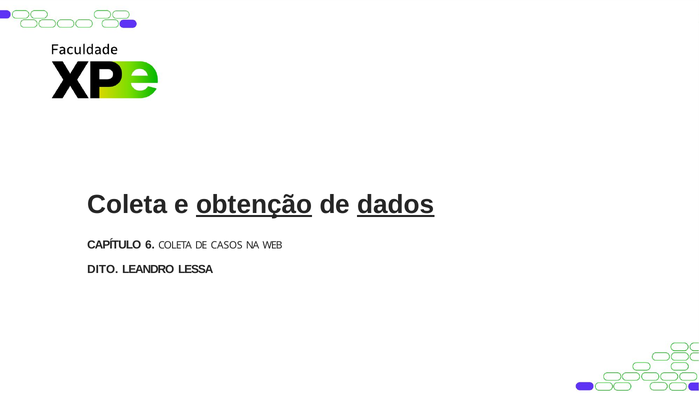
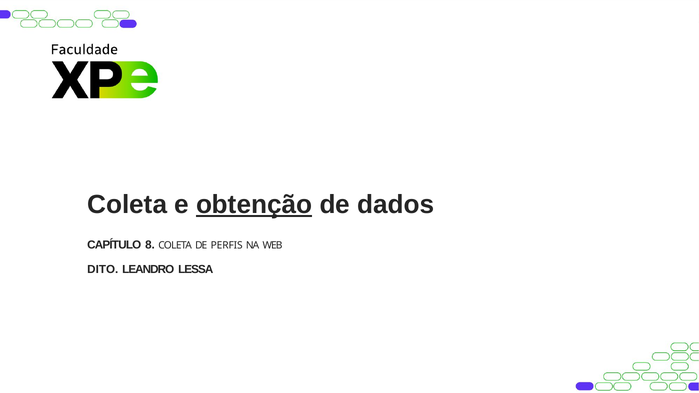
dados underline: present -> none
6: 6 -> 8
CASOS: CASOS -> PERFIS
